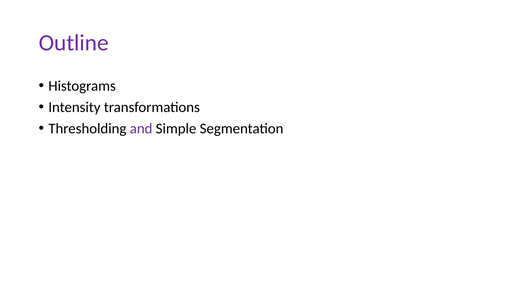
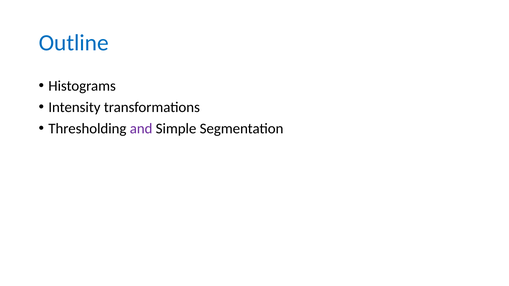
Outline colour: purple -> blue
